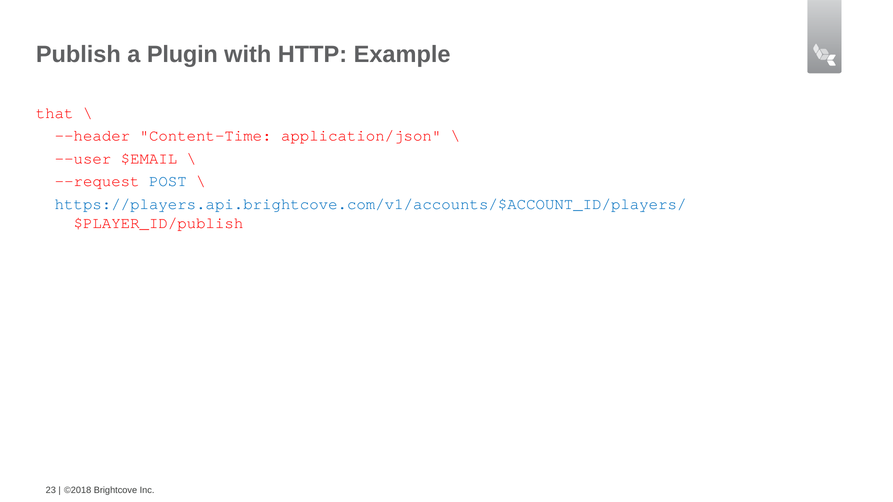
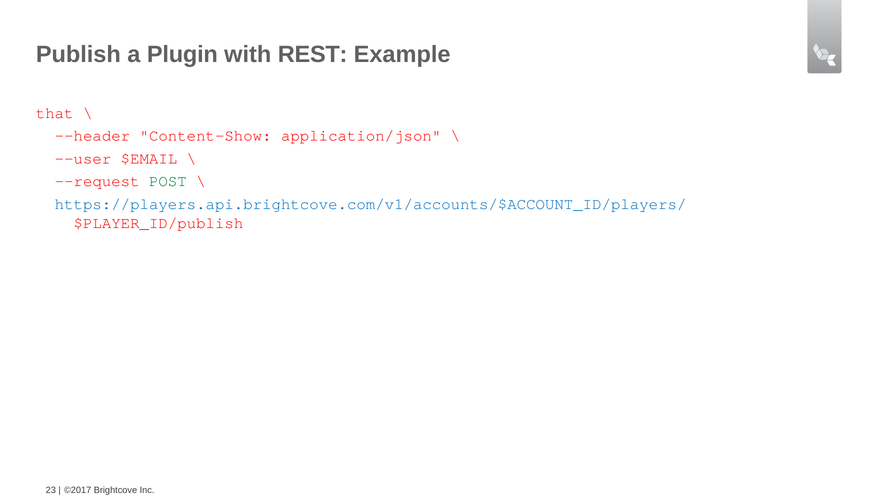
HTTP: HTTP -> REST
Content-Time: Content-Time -> Content-Show
POST colour: blue -> green
©2018: ©2018 -> ©2017
